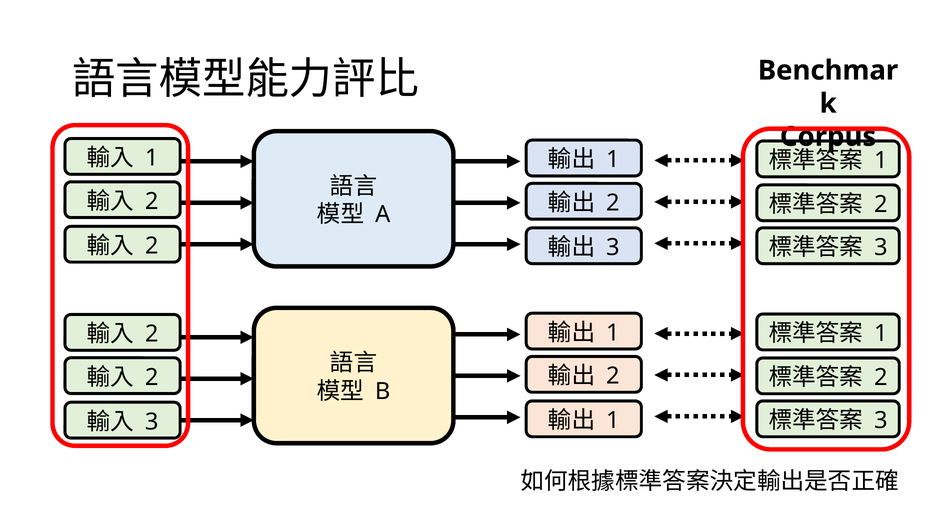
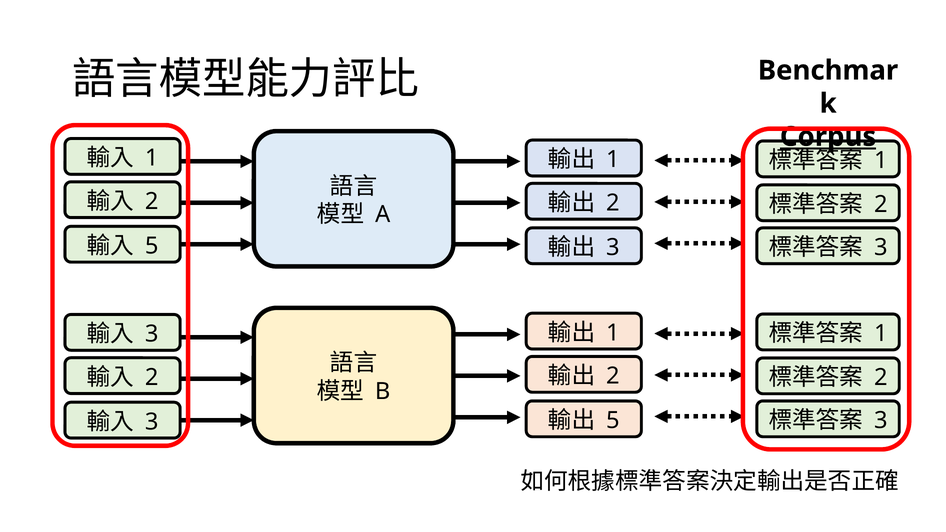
Corpus underline: none -> present
2 at (152, 246): 2 -> 5
2 at (152, 334): 2 -> 3
1 at (613, 421): 1 -> 5
